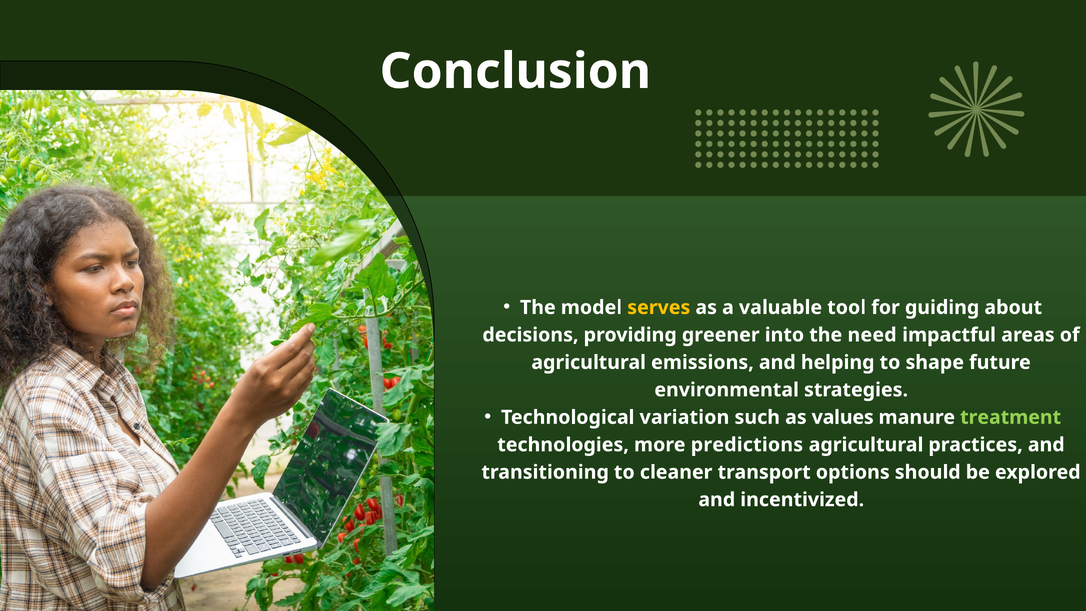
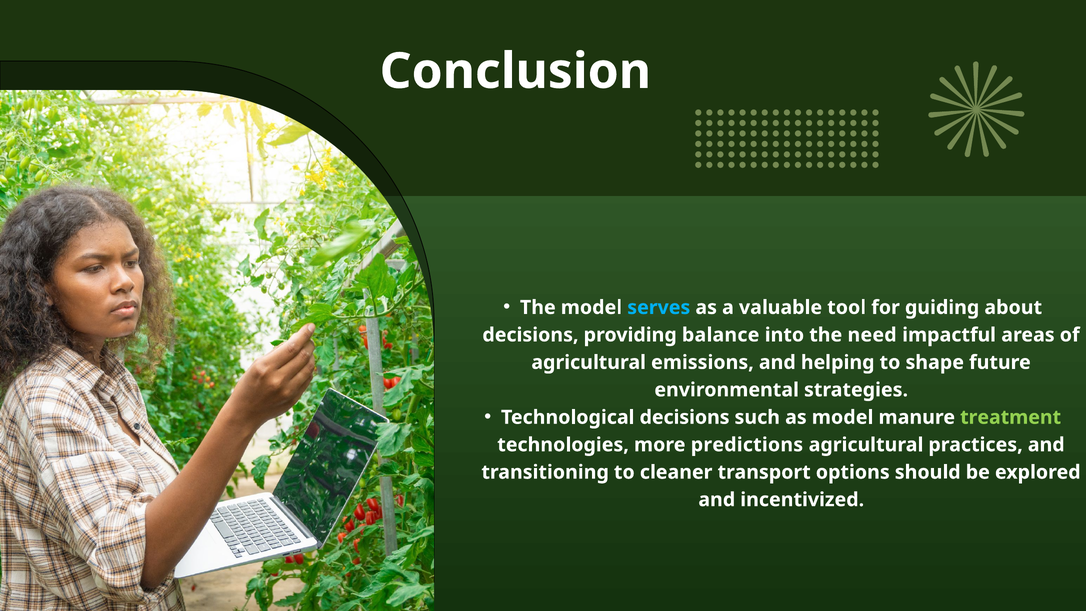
serves colour: yellow -> light blue
greener: greener -> balance
Technological variation: variation -> decisions
as values: values -> model
